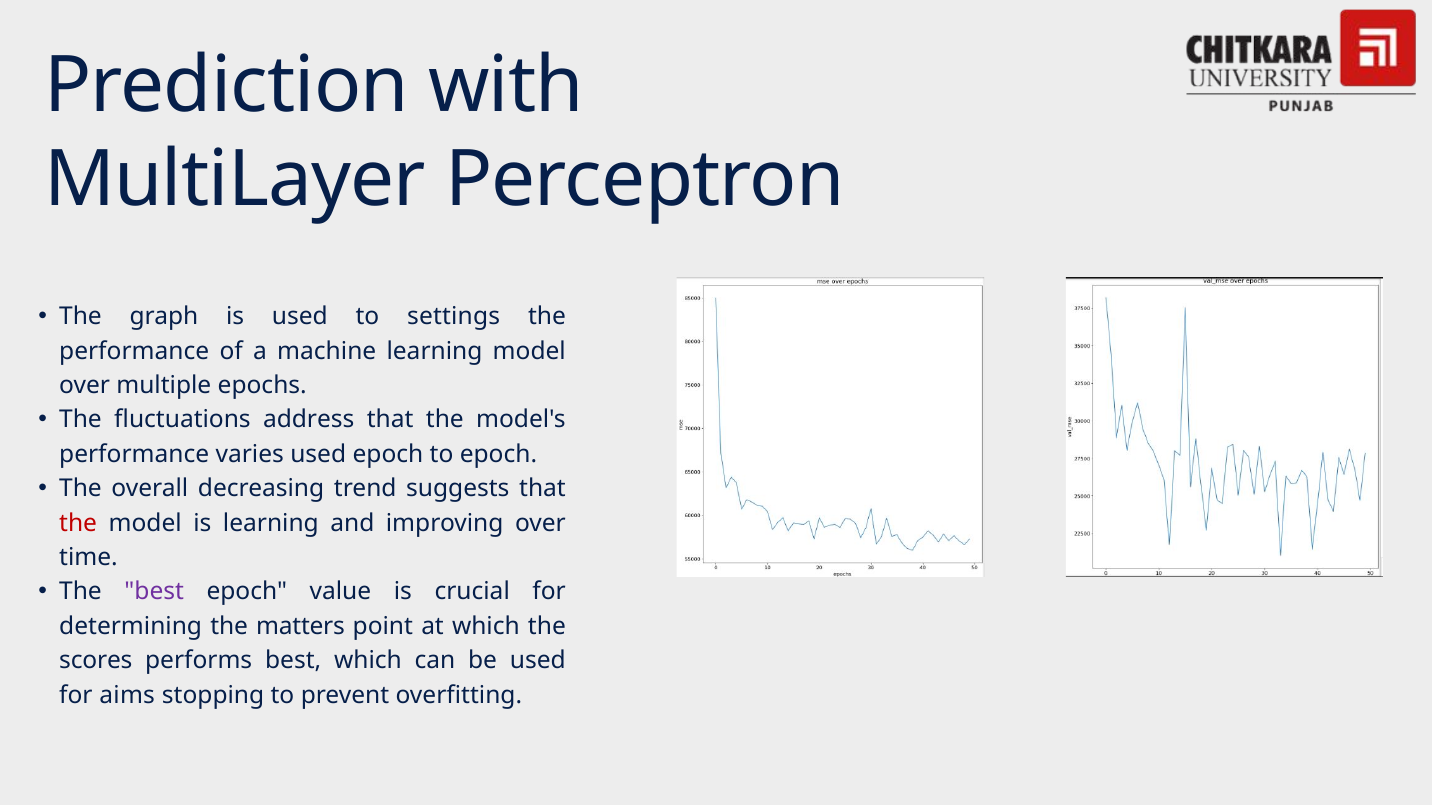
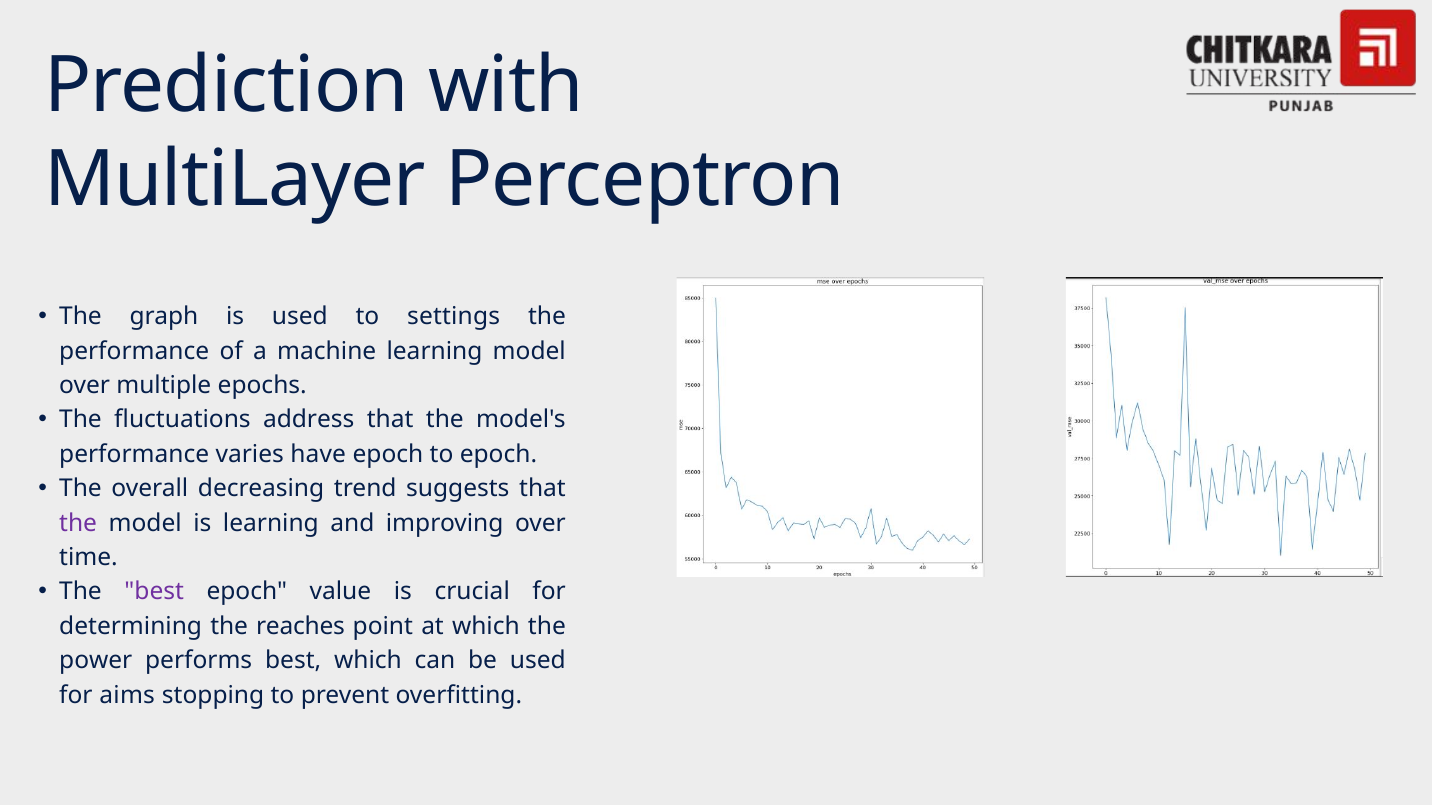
varies used: used -> have
the at (78, 523) colour: red -> purple
matters: matters -> reaches
scores: scores -> power
